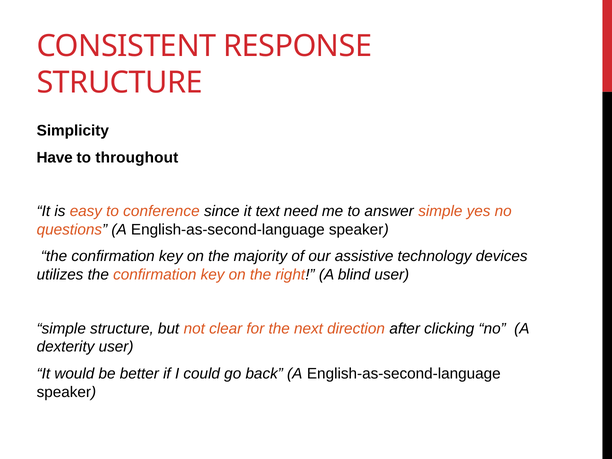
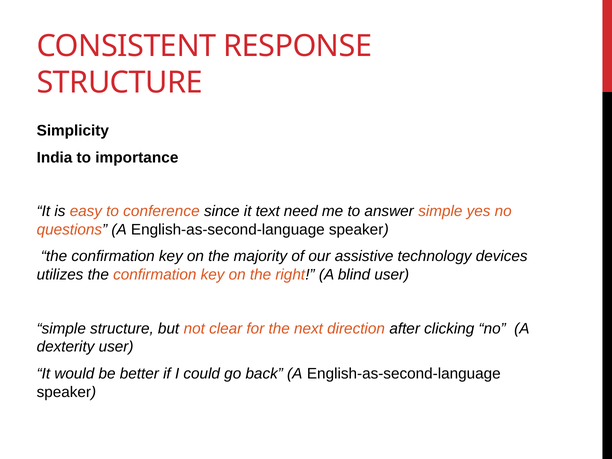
Have: Have -> India
throughout: throughout -> importance
